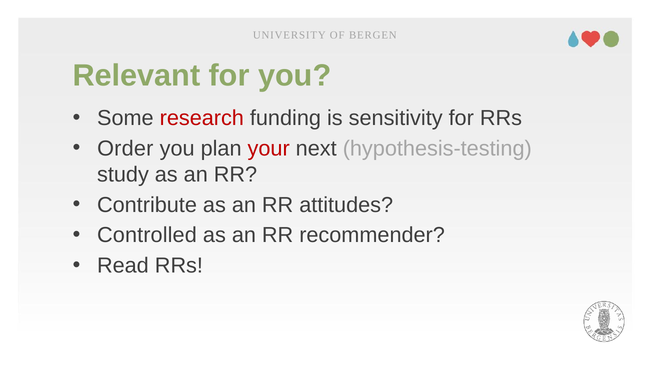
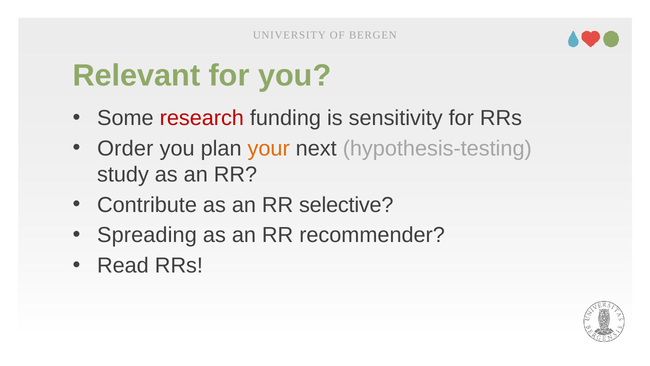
your colour: red -> orange
attitudes: attitudes -> selective
Controlled: Controlled -> Spreading
